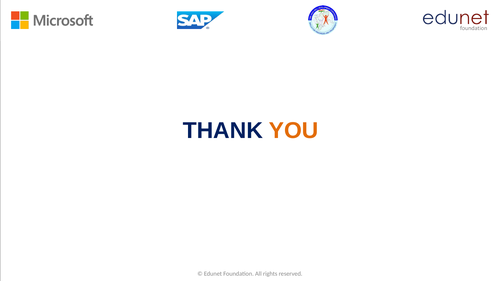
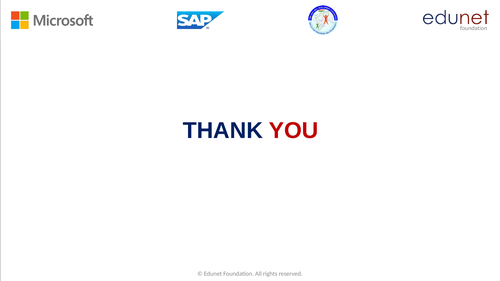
YOU colour: orange -> red
